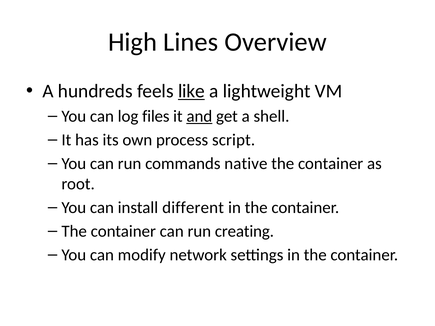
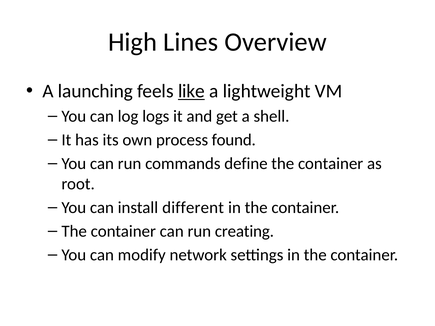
hundreds: hundreds -> launching
files: files -> logs
and underline: present -> none
script: script -> found
native: native -> define
